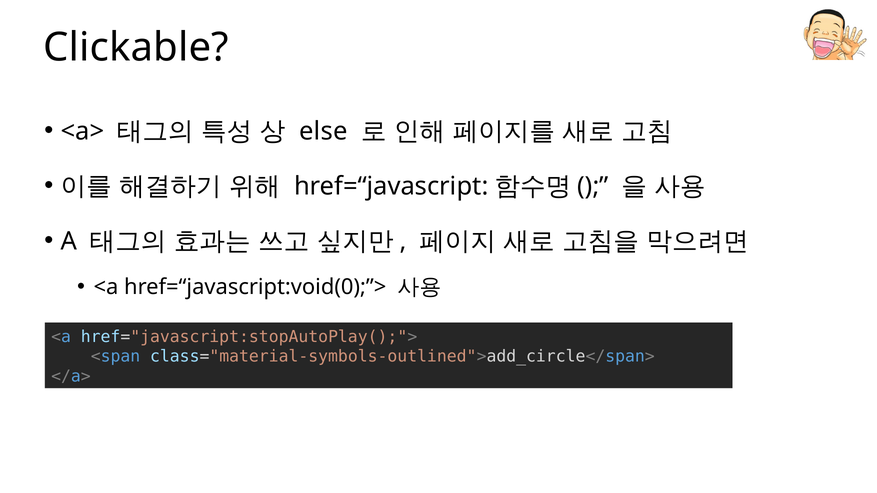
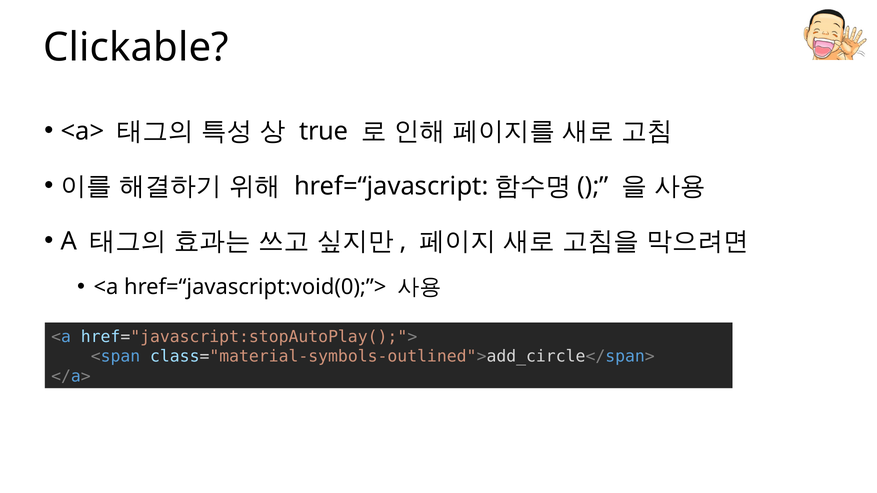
else: else -> true
